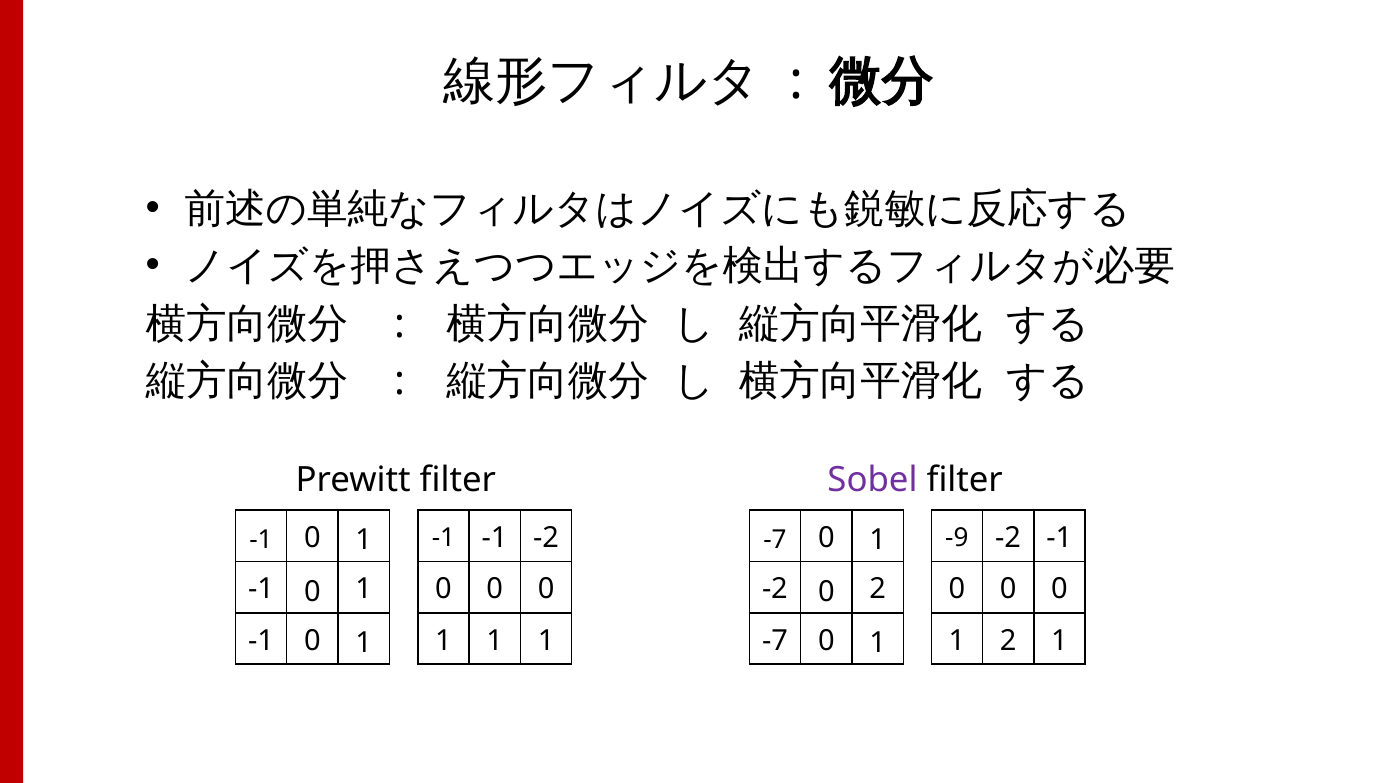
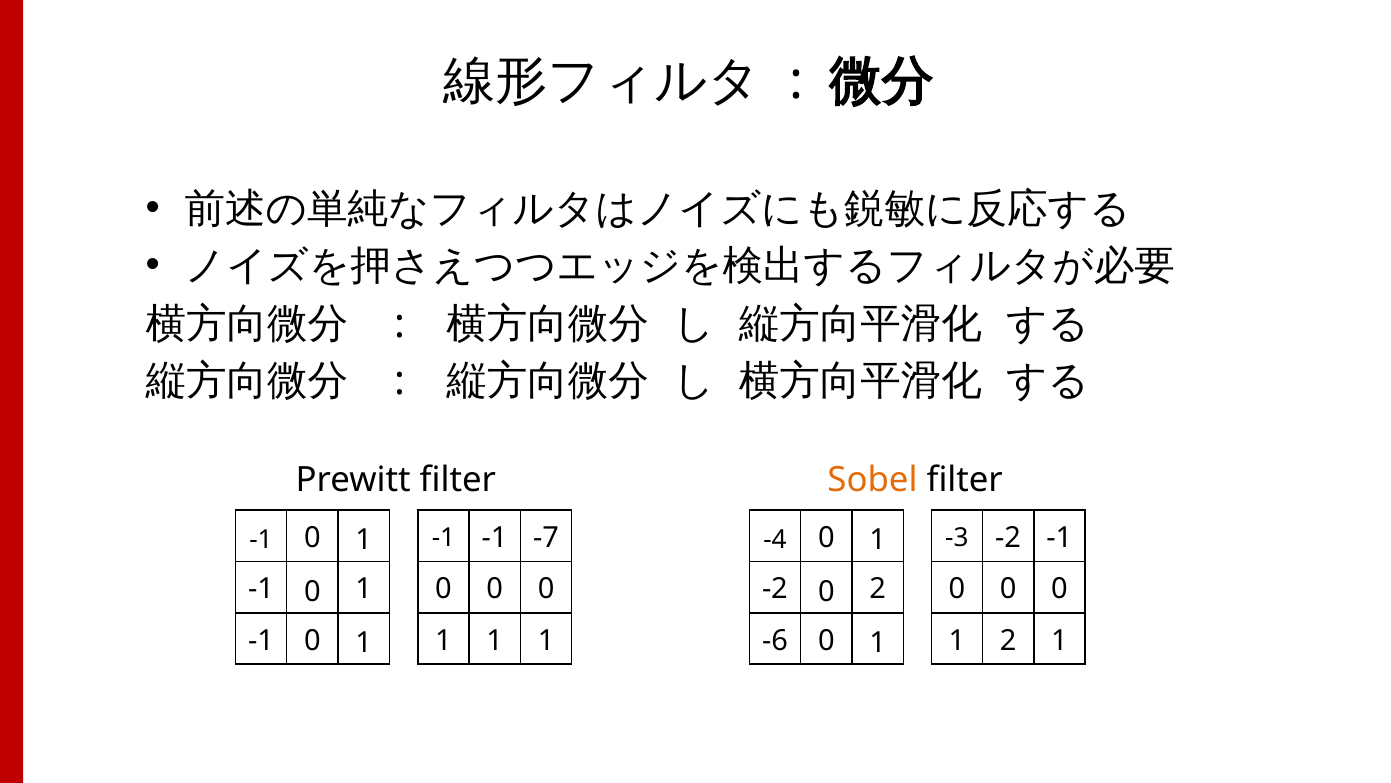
Sobel colour: purple -> orange
-2 at (546, 537): -2 -> -7
-9: -9 -> -3
-7 at (775, 540): -7 -> -4
-7 at (775, 640): -7 -> -6
